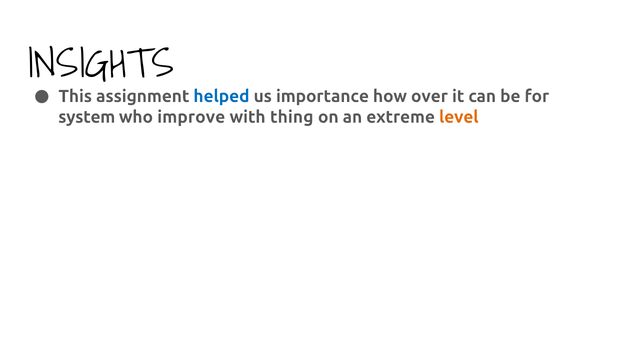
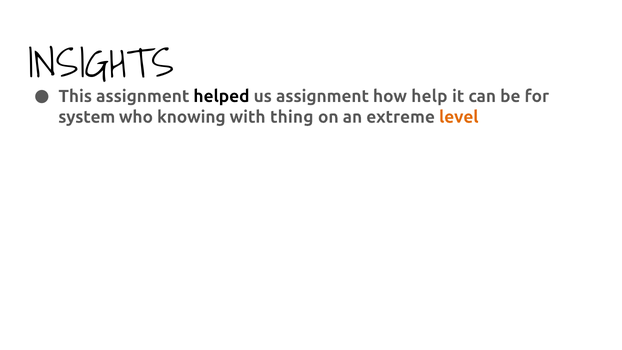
helped colour: blue -> black
us importance: importance -> assignment
over: over -> help
improve: improve -> knowing
